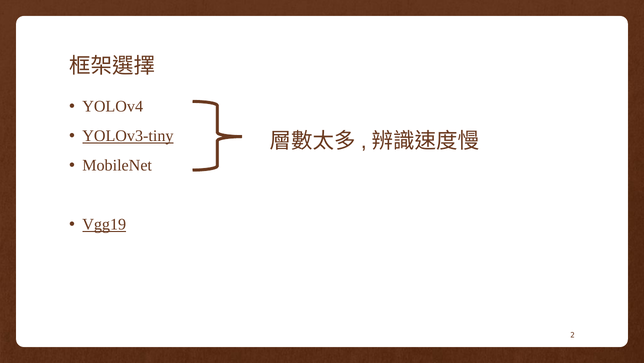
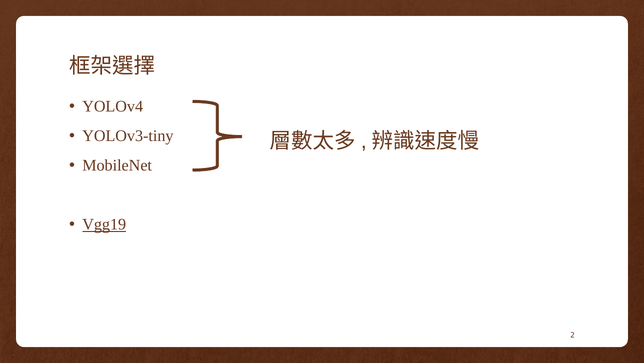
YOLOv3-tiny underline: present -> none
